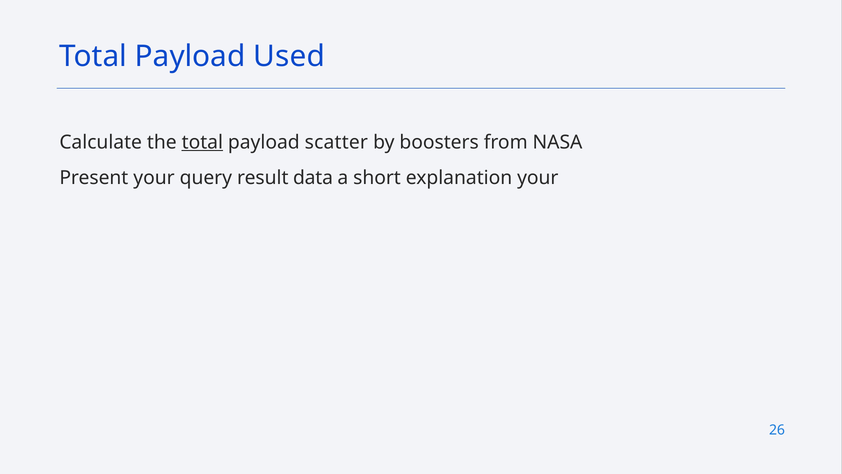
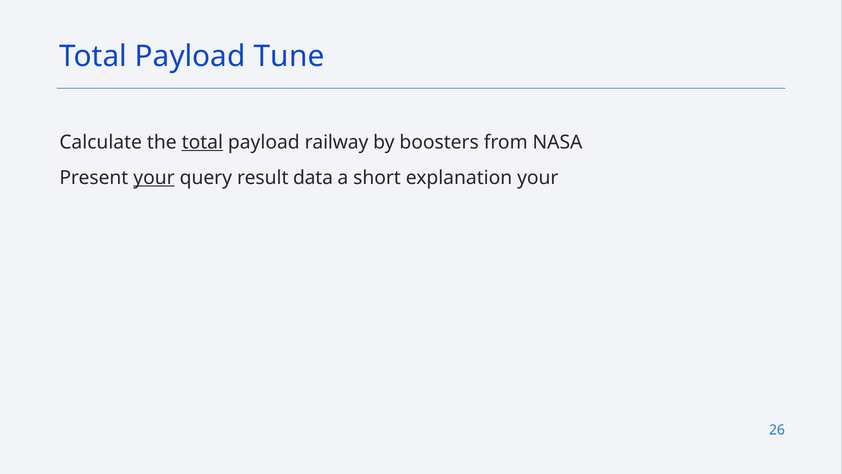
Used: Used -> Tune
scatter: scatter -> railway
your at (154, 177) underline: none -> present
